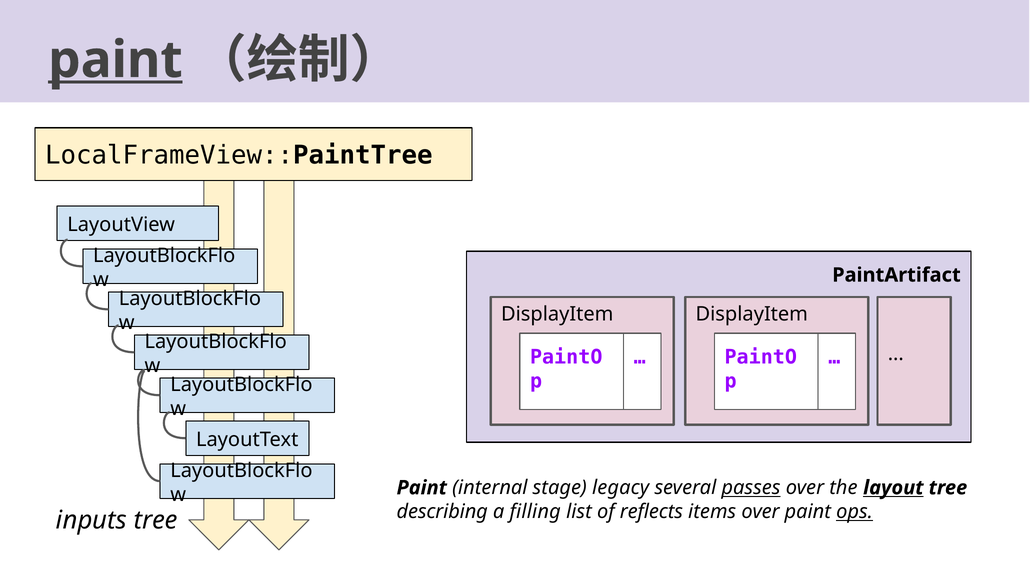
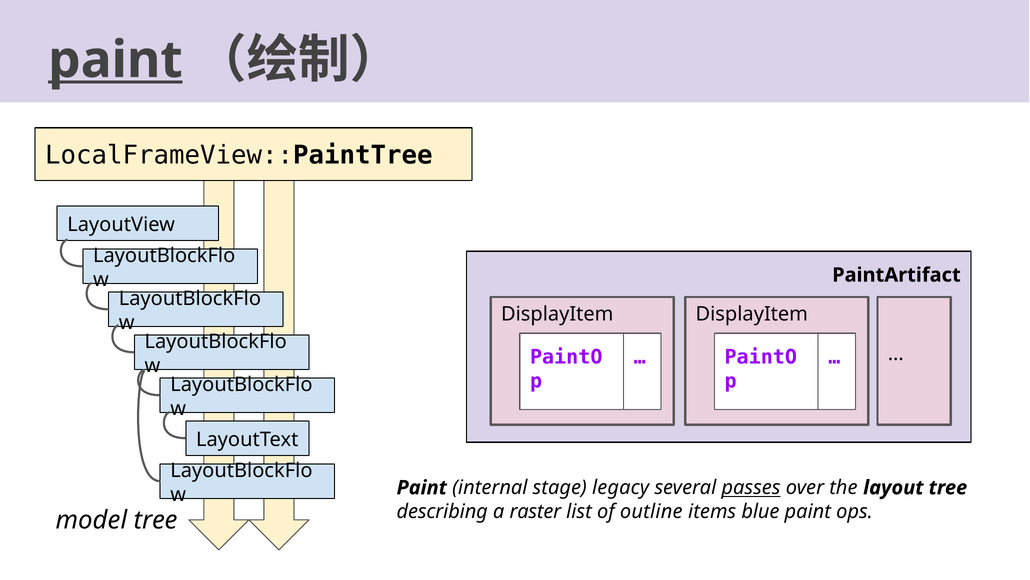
layout underline: present -> none
filling: filling -> raster
reflects: reflects -> outline
items over: over -> blue
ops underline: present -> none
inputs: inputs -> model
